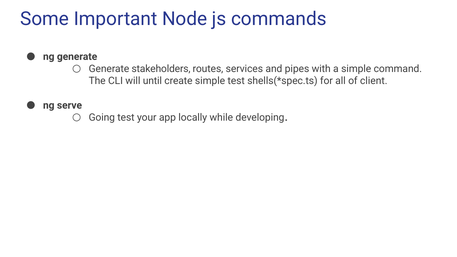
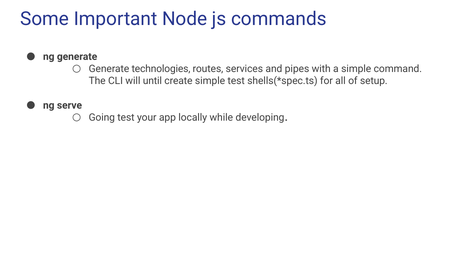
stakeholders: stakeholders -> technologies
client: client -> setup
